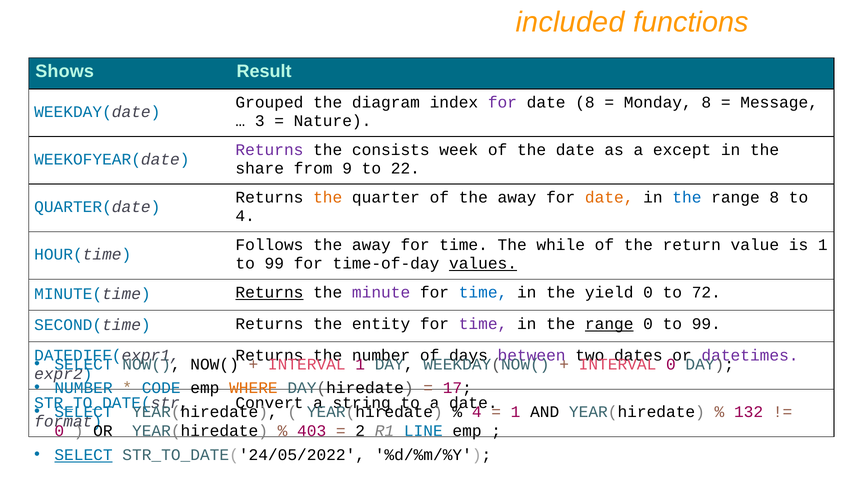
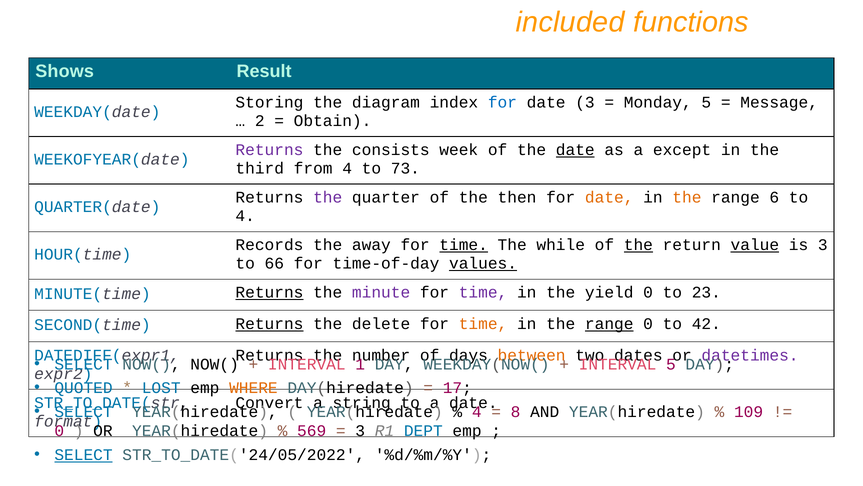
Grouped: Grouped -> Storing
for at (502, 102) colour: purple -> blue
date 8: 8 -> 3
Monday 8: 8 -> 5
3: 3 -> 2
Nature: Nature -> Obtain
date at (575, 150) underline: none -> present
share: share -> third
from 9: 9 -> 4
22: 22 -> 73
the at (328, 197) colour: orange -> purple
of the away: away -> then
the at (687, 197) colour: blue -> orange
range 8: 8 -> 6
Follows: Follows -> Records
time at (464, 245) underline: none -> present
the at (638, 245) underline: none -> present
value underline: none -> present
is 1: 1 -> 3
99 at (274, 263): 99 -> 66
time at (483, 292) colour: blue -> purple
72: 72 -> 23
Returns at (269, 324) underline: none -> present
entity: entity -> delete
time at (483, 324) colour: purple -> orange
0 to 99: 99 -> 42
between colour: purple -> orange
0 at (671, 364): 0 -> 5
NUMBER at (84, 387): NUMBER -> QUOTED
CODE: CODE -> LOST
1 at (516, 411): 1 -> 8
132: 132 -> 109
403: 403 -> 569
2 at (360, 431): 2 -> 3
LINE: LINE -> DEPT
